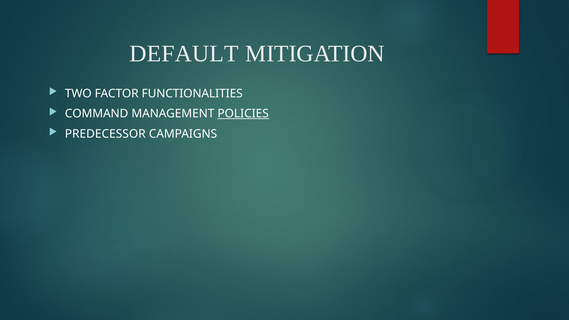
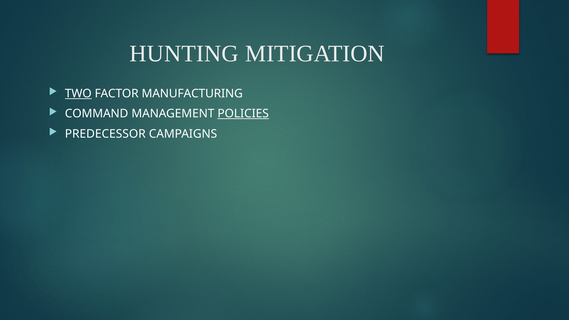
DEFAULT: DEFAULT -> HUNTING
TWO underline: none -> present
FUNCTIONALITIES: FUNCTIONALITIES -> MANUFACTURING
